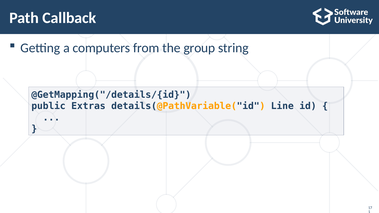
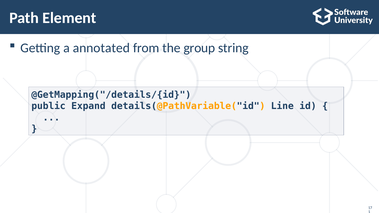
Callback: Callback -> Element
computers: computers -> annotated
Extras: Extras -> Expand
